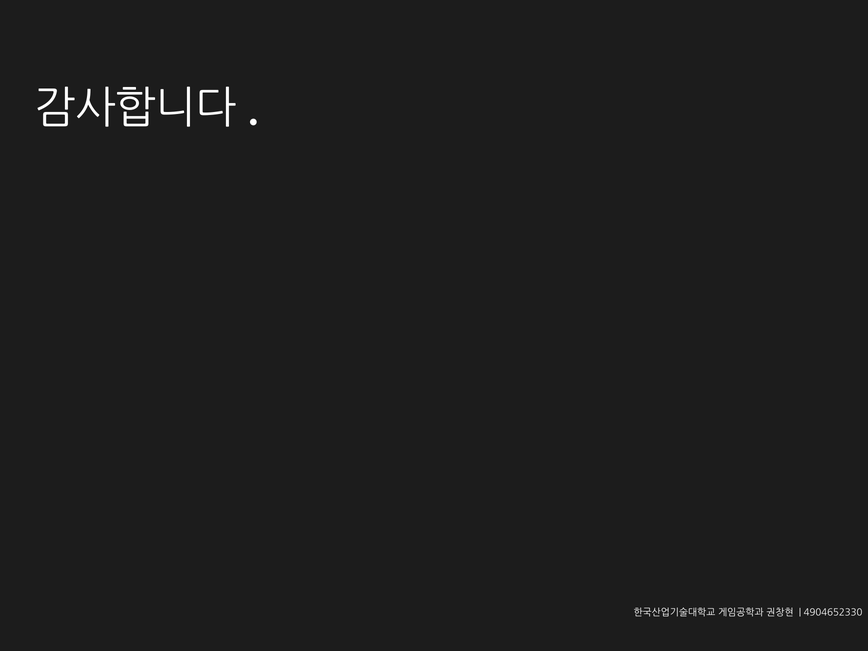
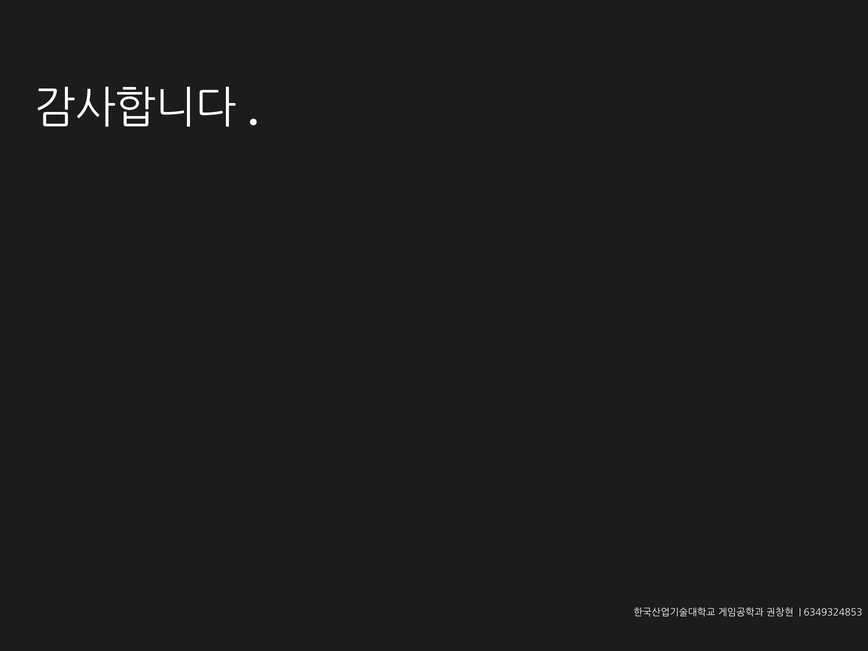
4904652330: 4904652330 -> 6349324853
